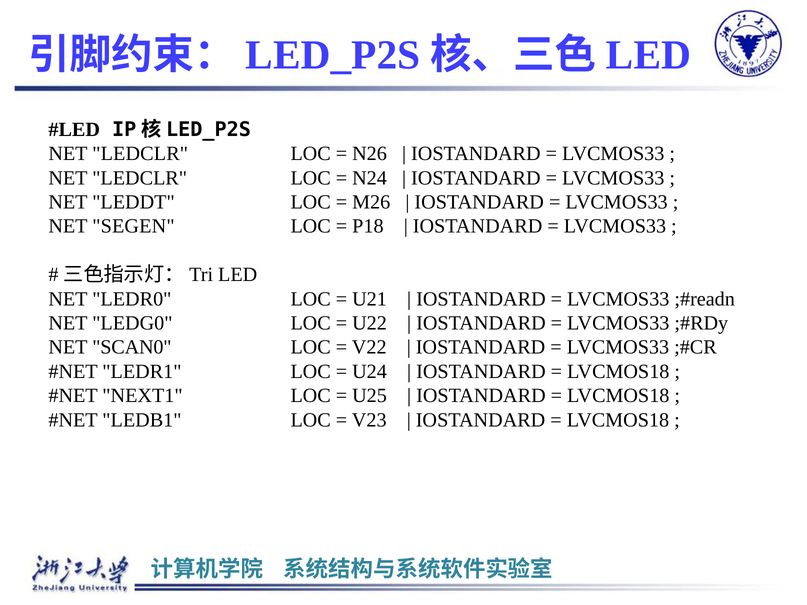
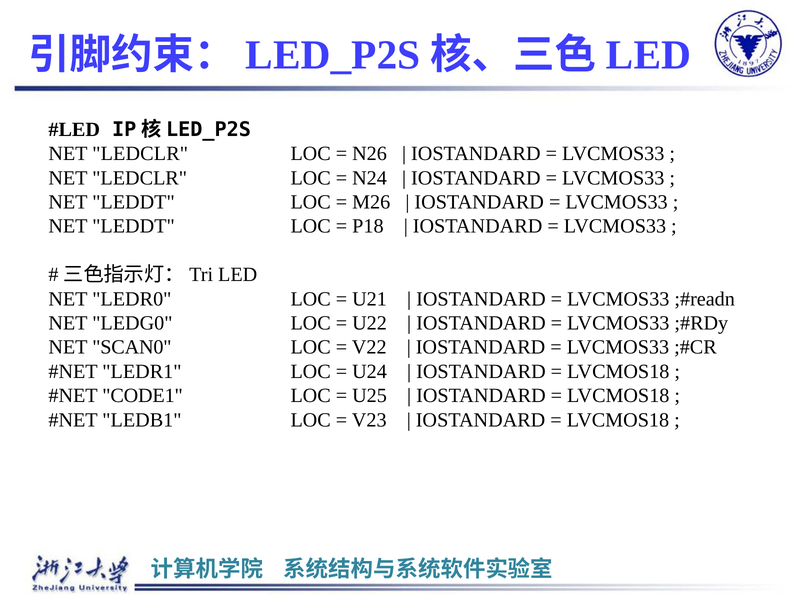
SEGEN at (133, 226): SEGEN -> LEDDT
NEXT1: NEXT1 -> CODE1
